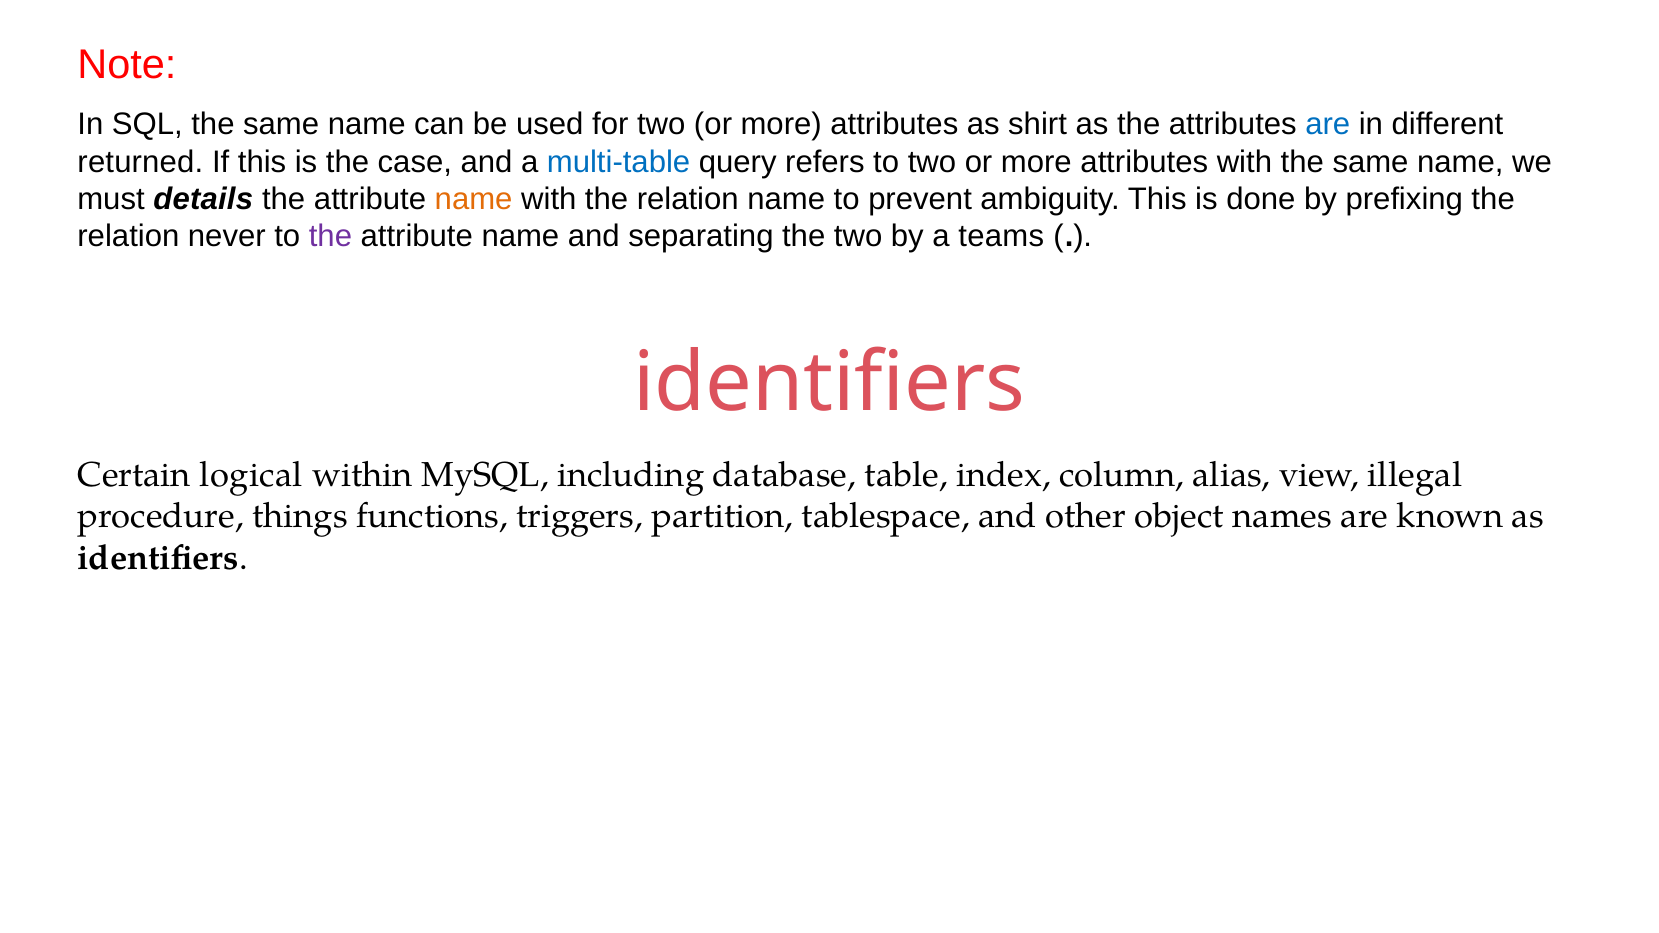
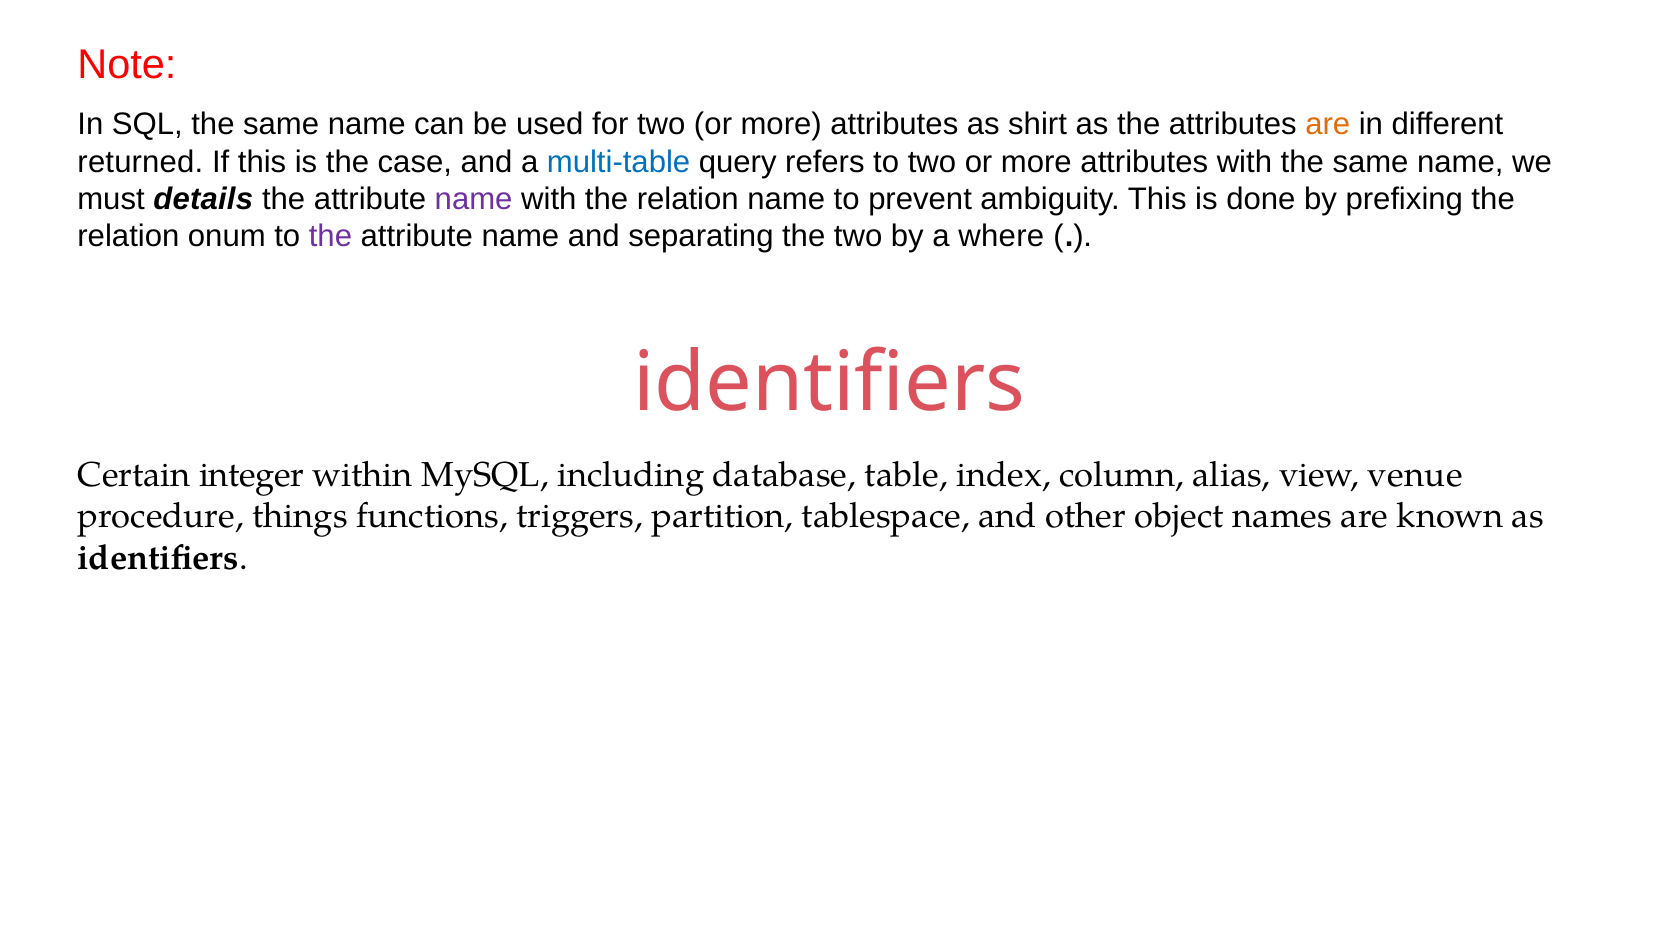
are at (1328, 124) colour: blue -> orange
name at (474, 199) colour: orange -> purple
never: never -> onum
teams: teams -> where
logical: logical -> integer
illegal: illegal -> venue
